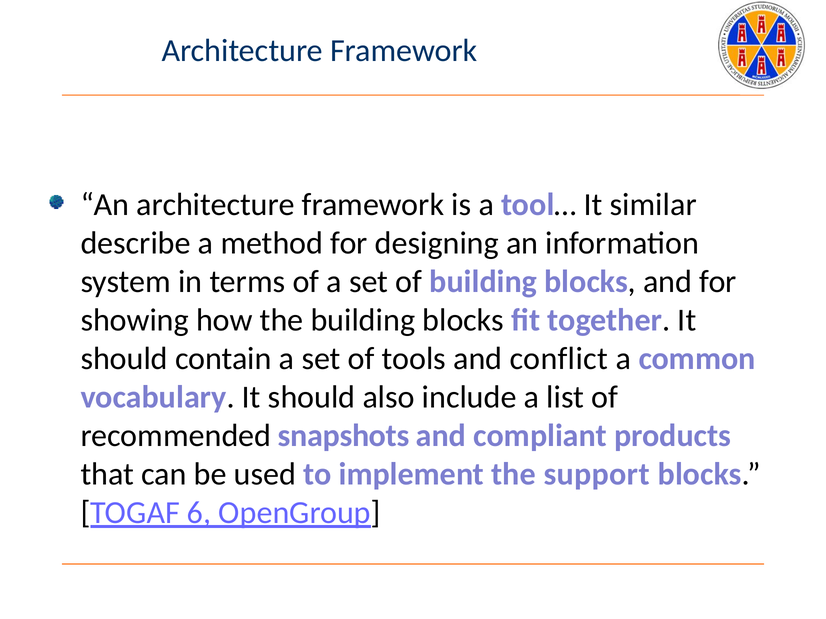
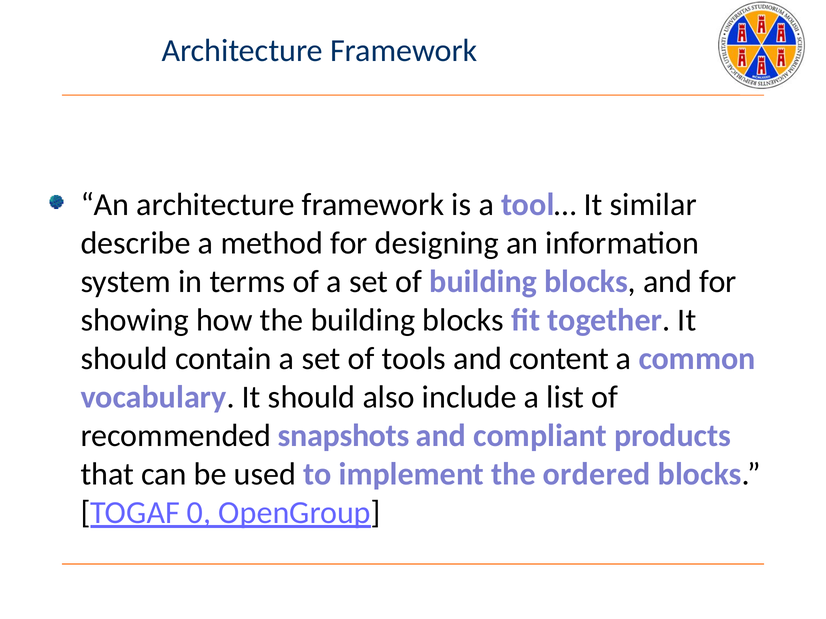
conflict: conflict -> content
support: support -> ordered
6: 6 -> 0
